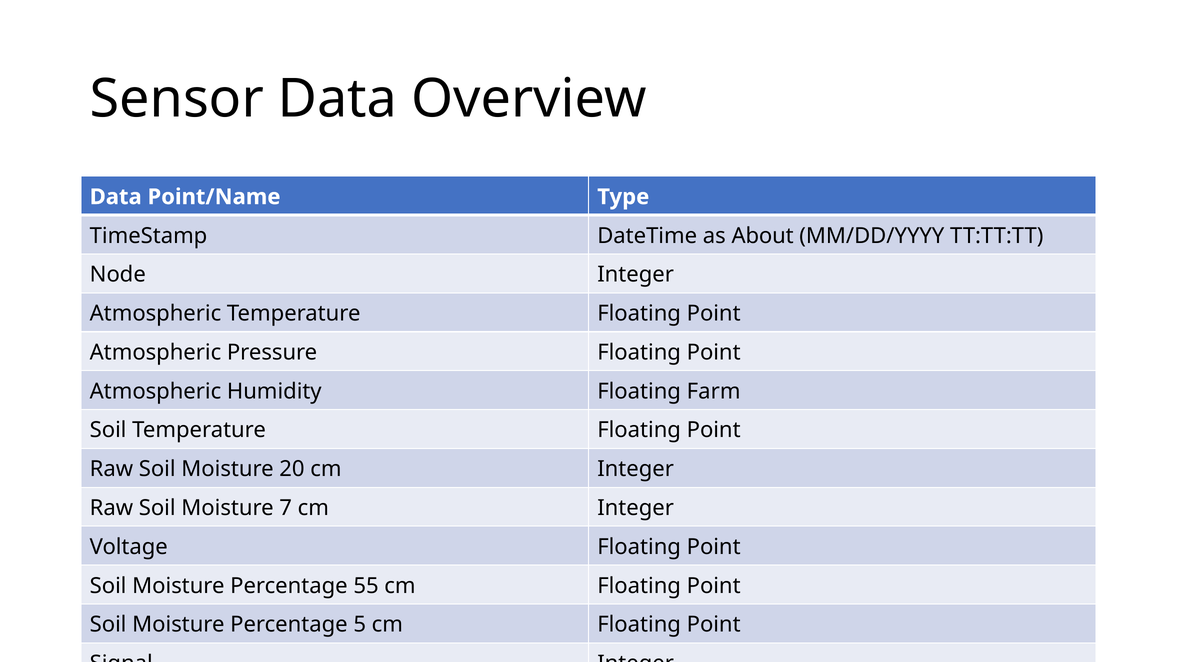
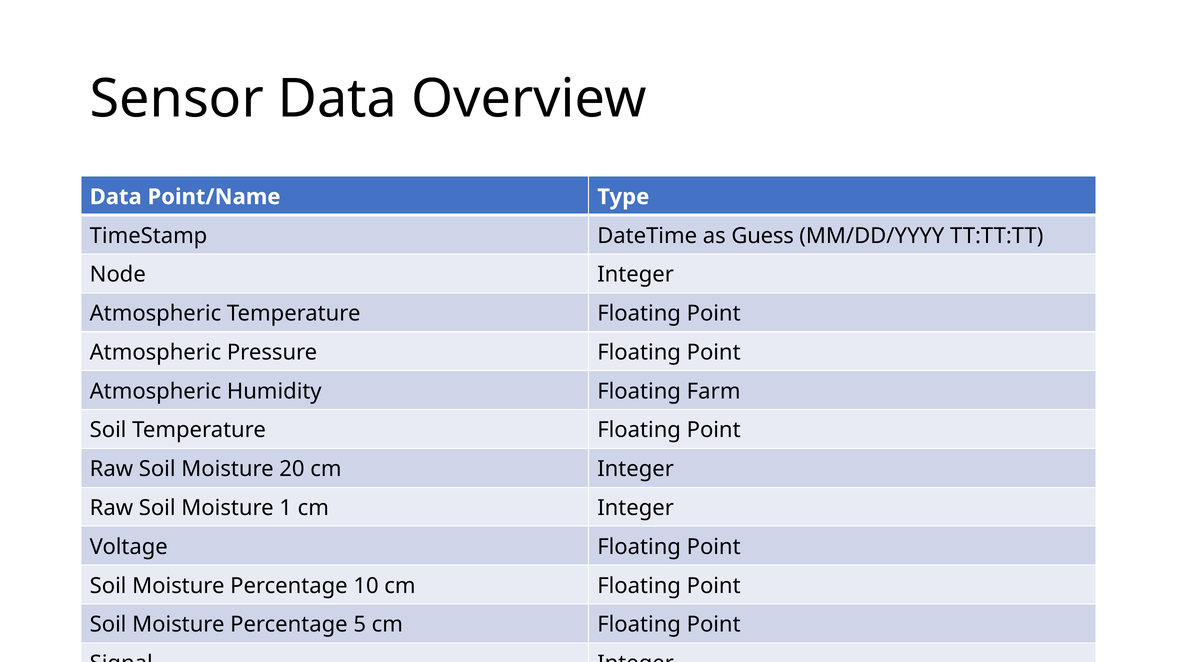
About: About -> Guess
7: 7 -> 1
55: 55 -> 10
